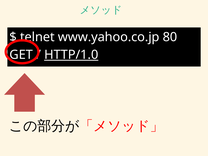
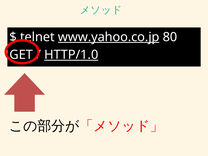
www.yahoo.co.jp underline: none -> present
